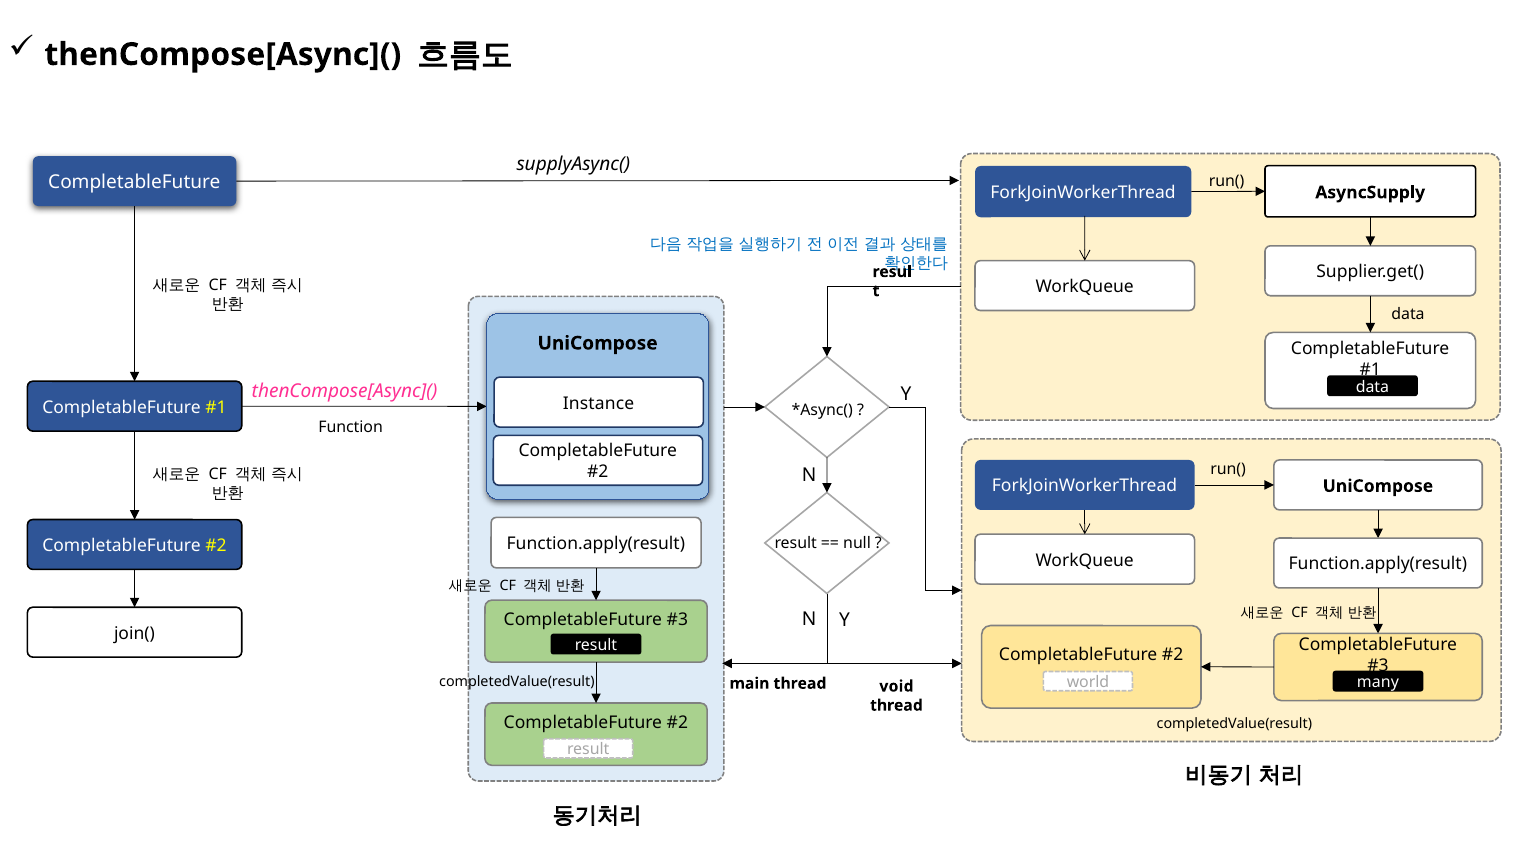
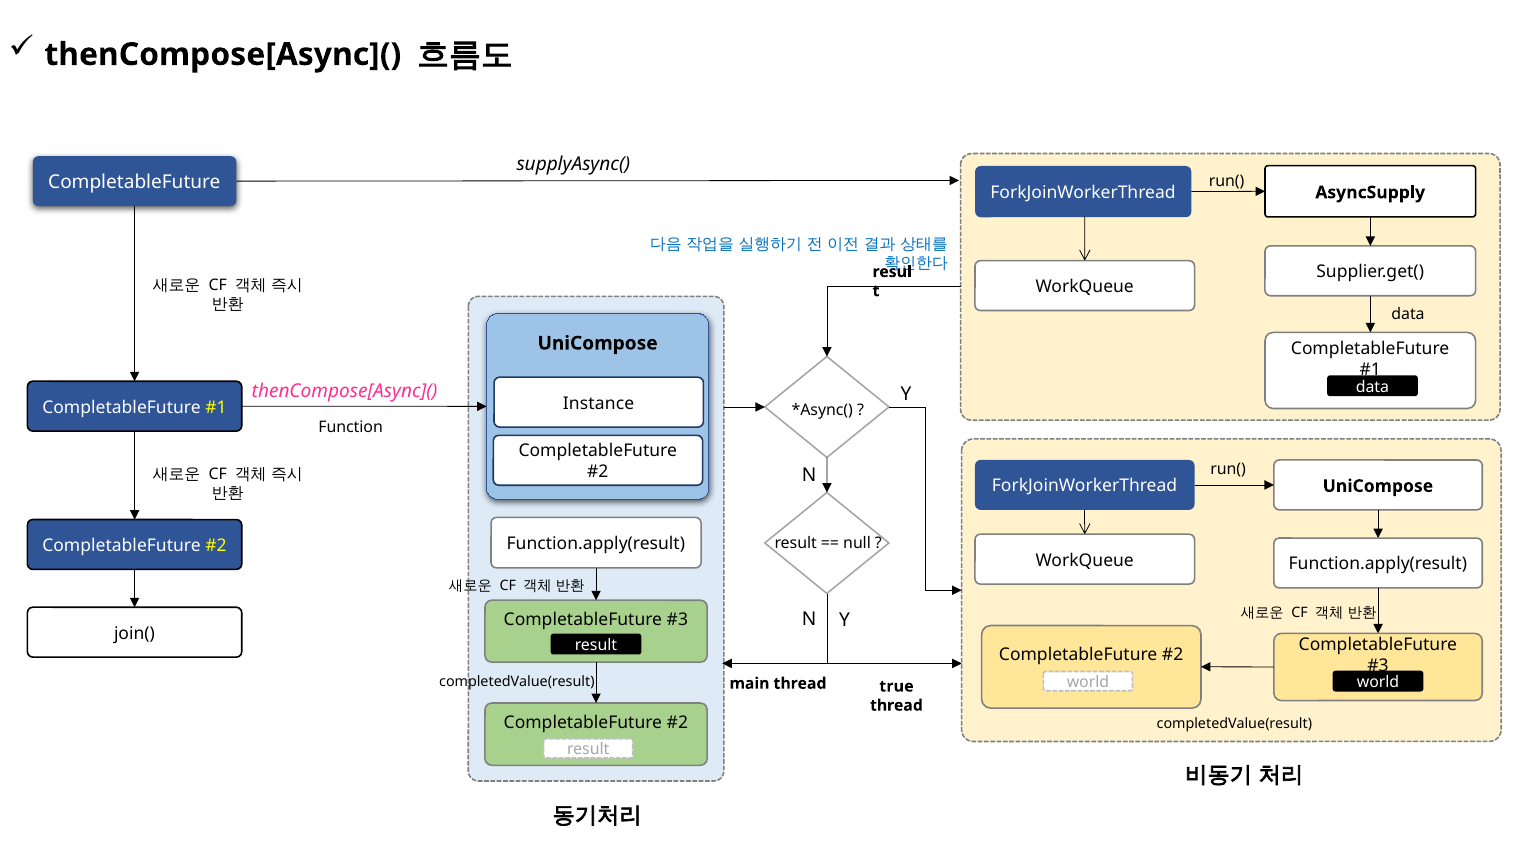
many at (1378, 682): many -> world
void: void -> true
